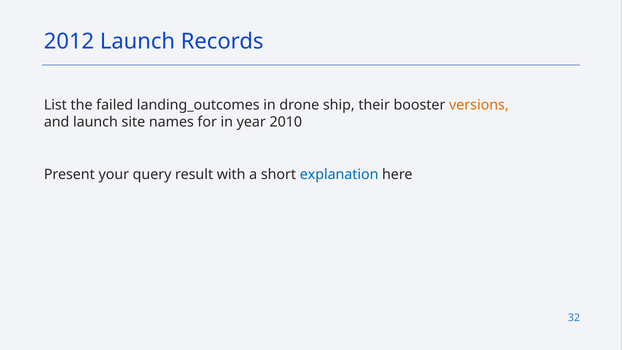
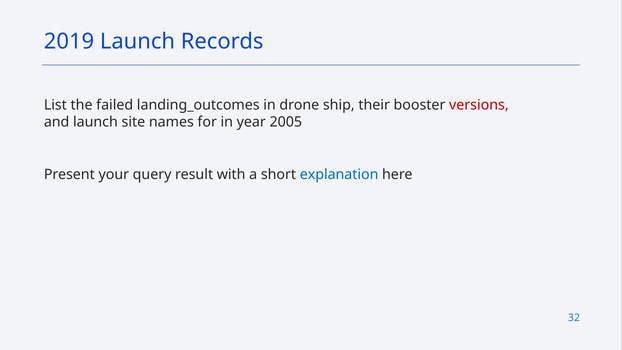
2012: 2012 -> 2019
versions colour: orange -> red
2010: 2010 -> 2005
